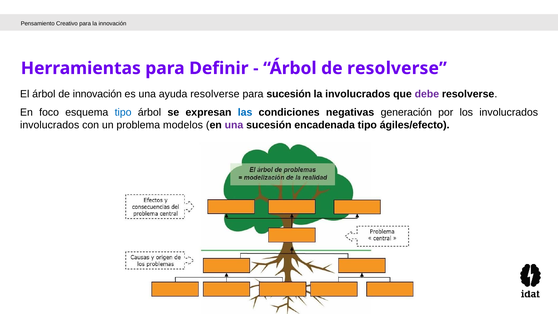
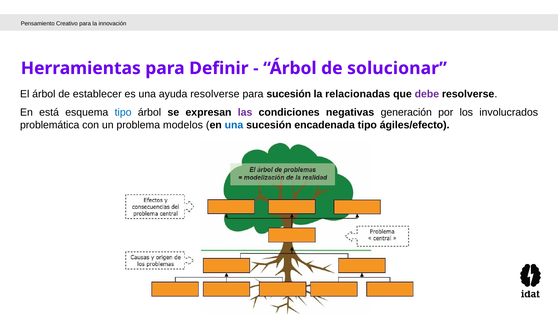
de resolverse: resolverse -> solucionar
de innovación: innovación -> establecer
la involucrados: involucrados -> relacionadas
foco: foco -> está
las colour: blue -> purple
involucrados at (50, 125): involucrados -> problemática
una at (234, 125) colour: purple -> blue
